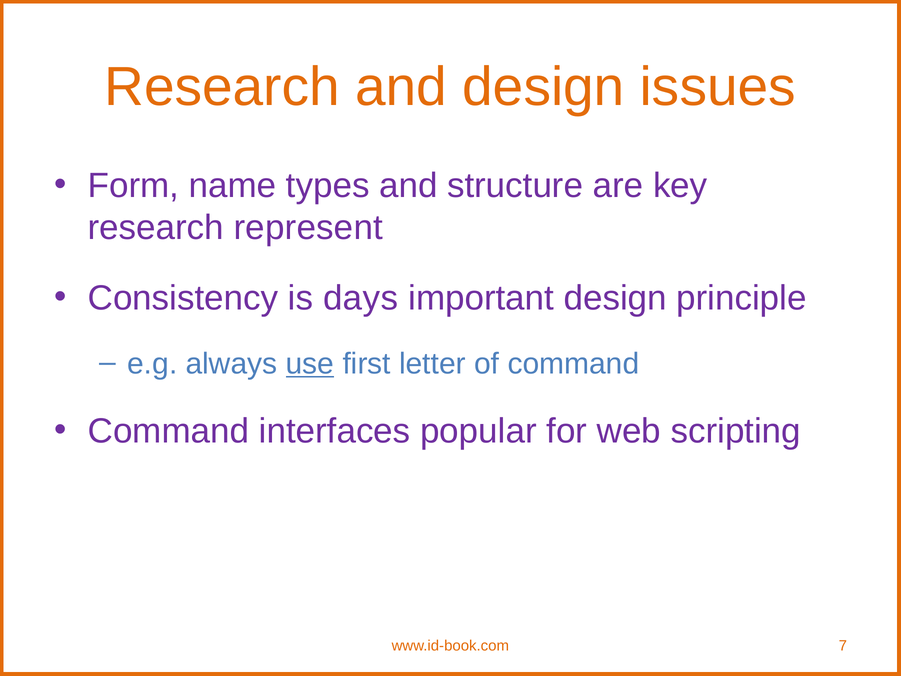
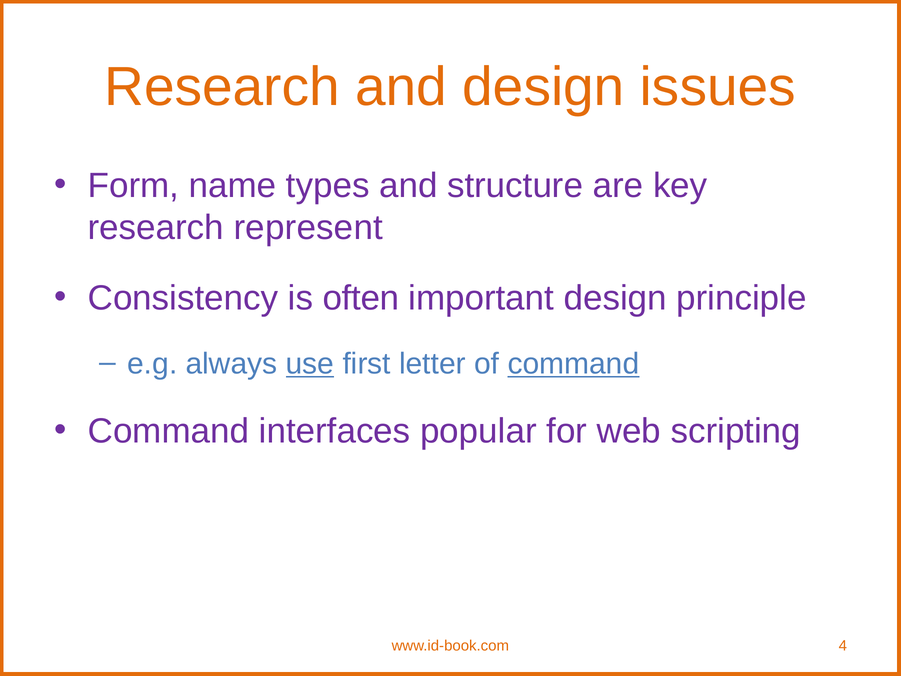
days: days -> often
command at (573, 364) underline: none -> present
7: 7 -> 4
